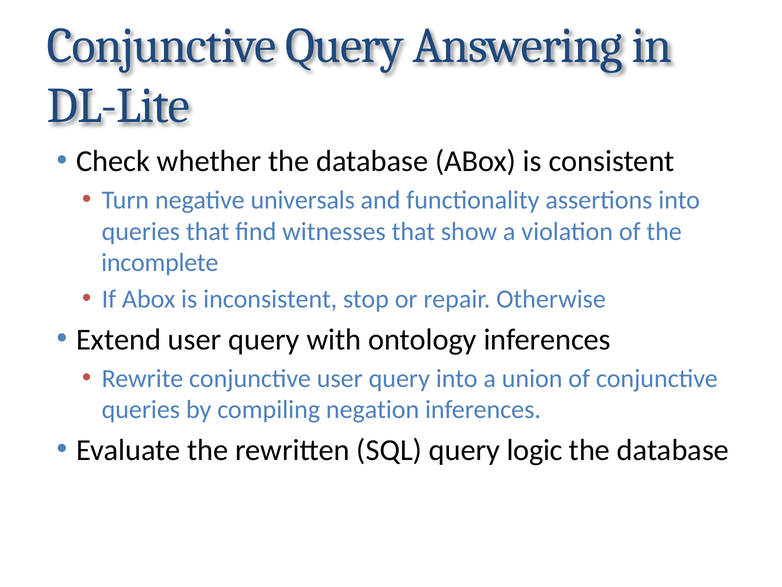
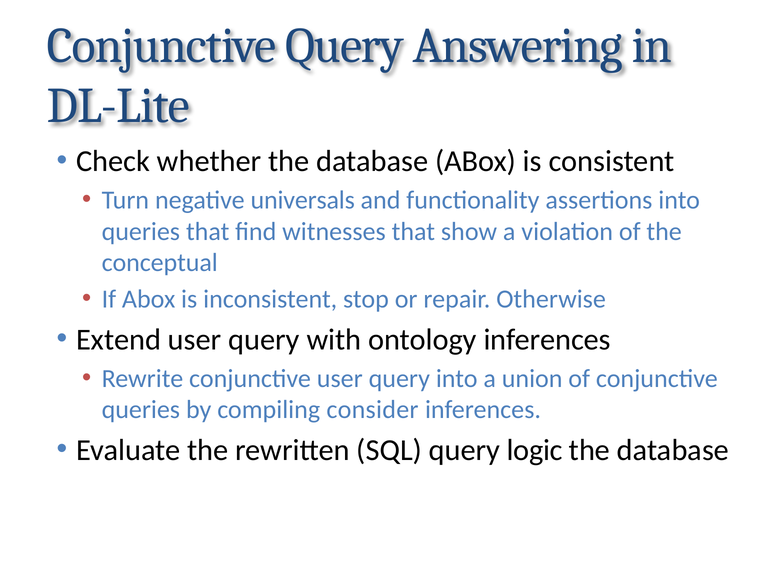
incomplete: incomplete -> conceptual
negation: negation -> consider
